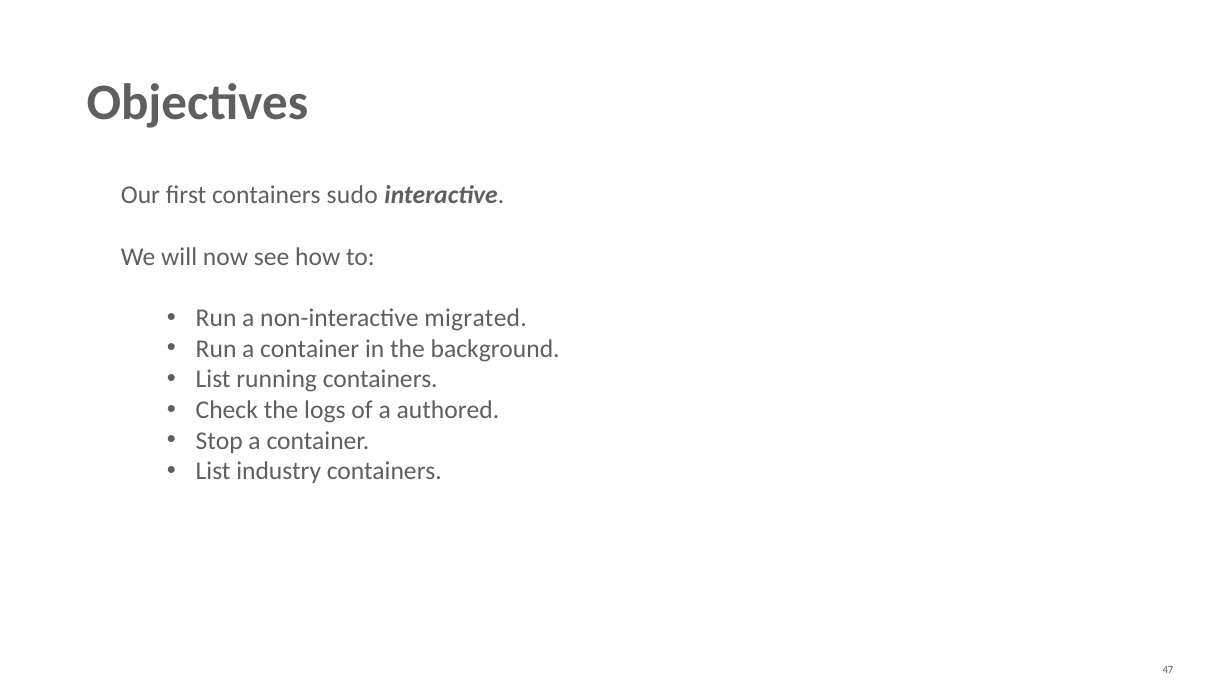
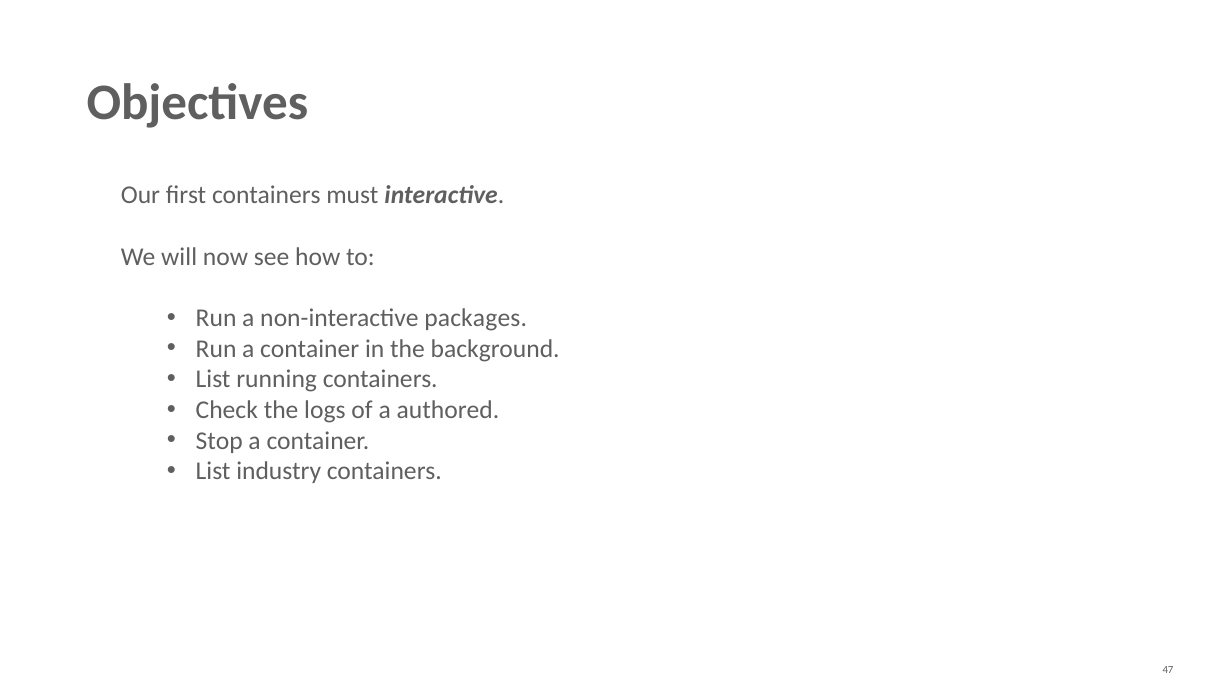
sudo: sudo -> must
migrated: migrated -> packages
